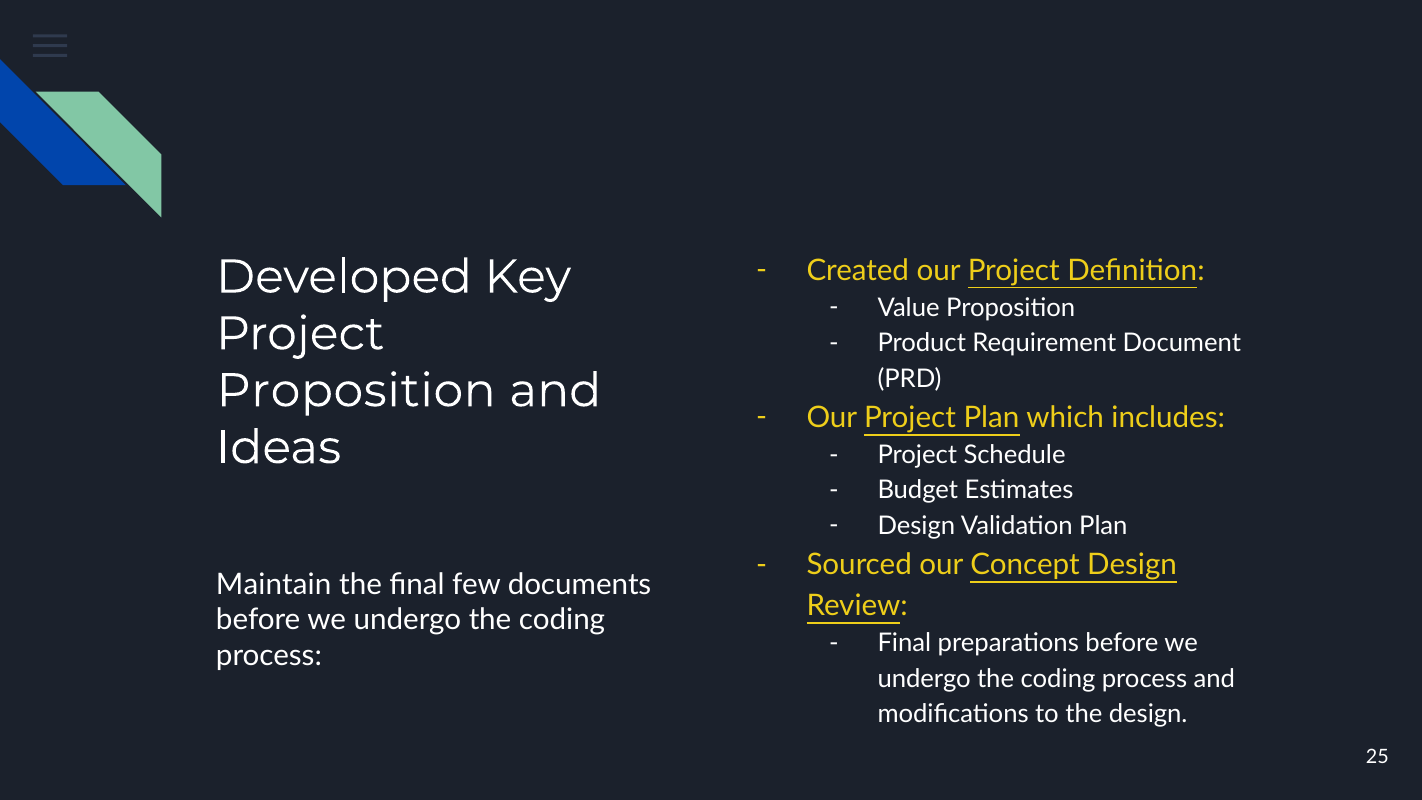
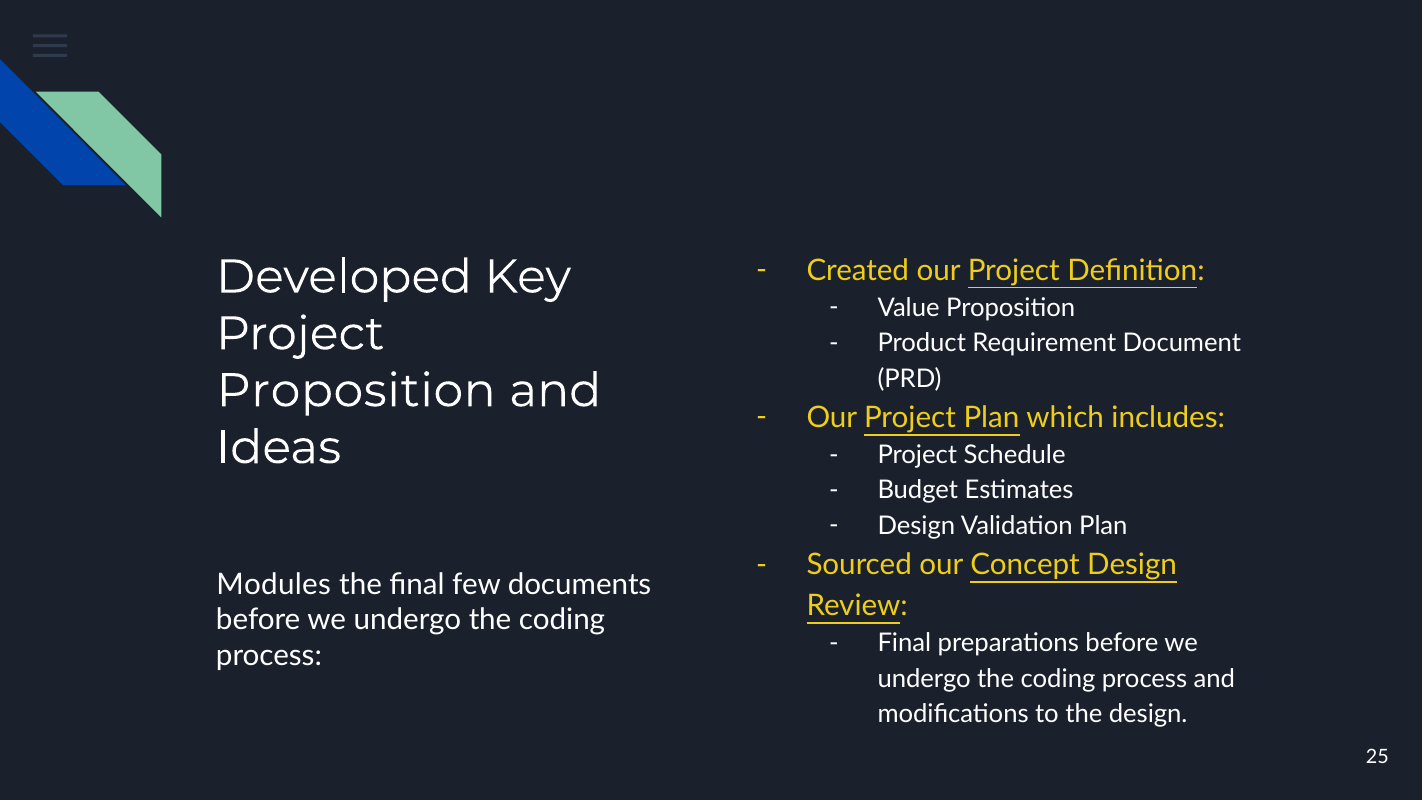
Maintain: Maintain -> Modules
